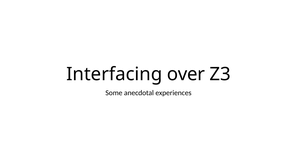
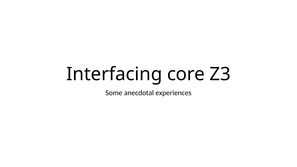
over: over -> core
